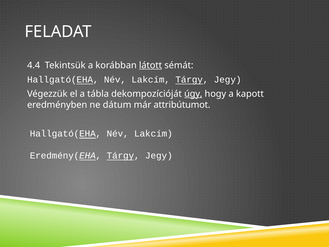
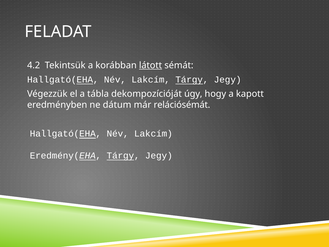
4.4: 4.4 -> 4.2
úgy underline: present -> none
attribútumot: attribútumot -> relációsémát
